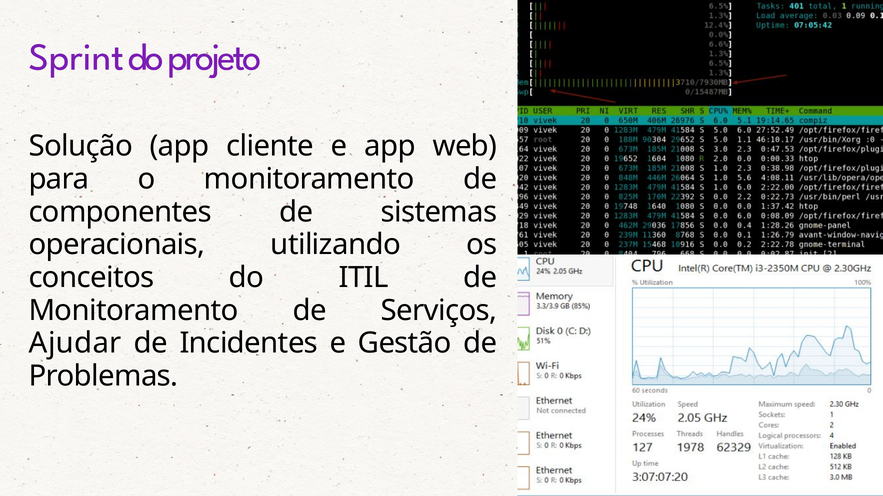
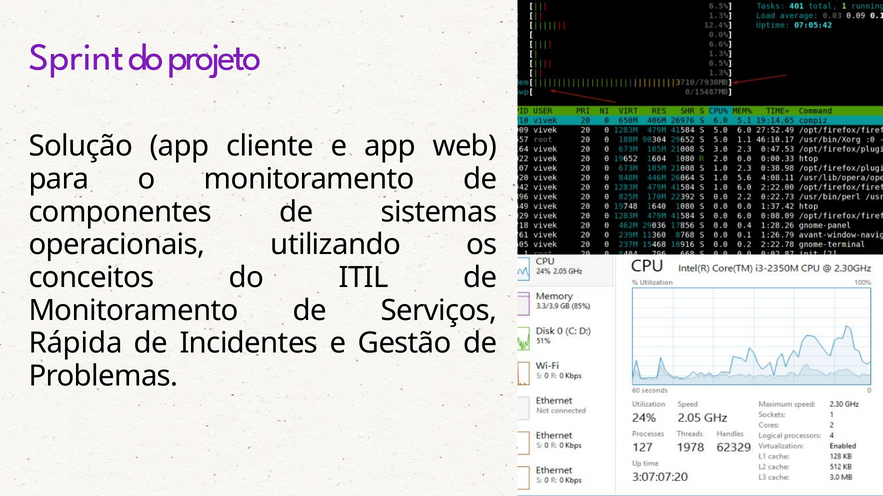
Ajudar: Ajudar -> Rápida
